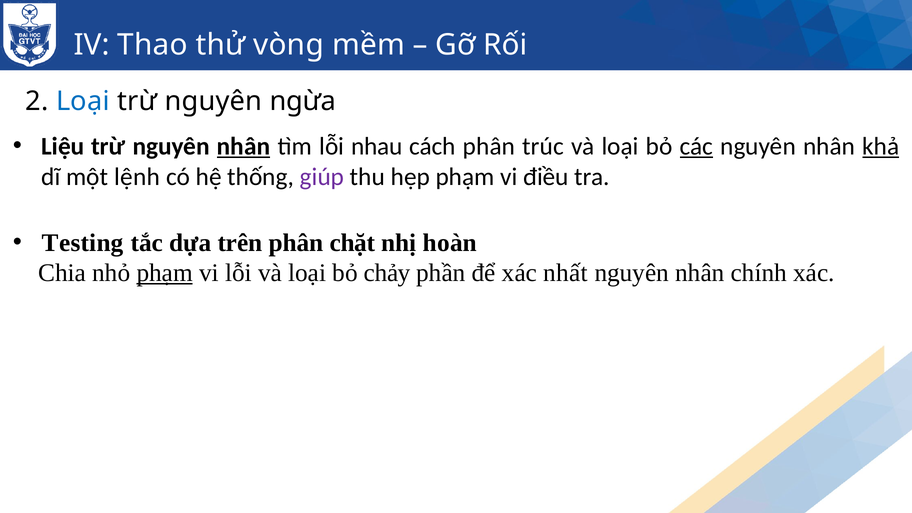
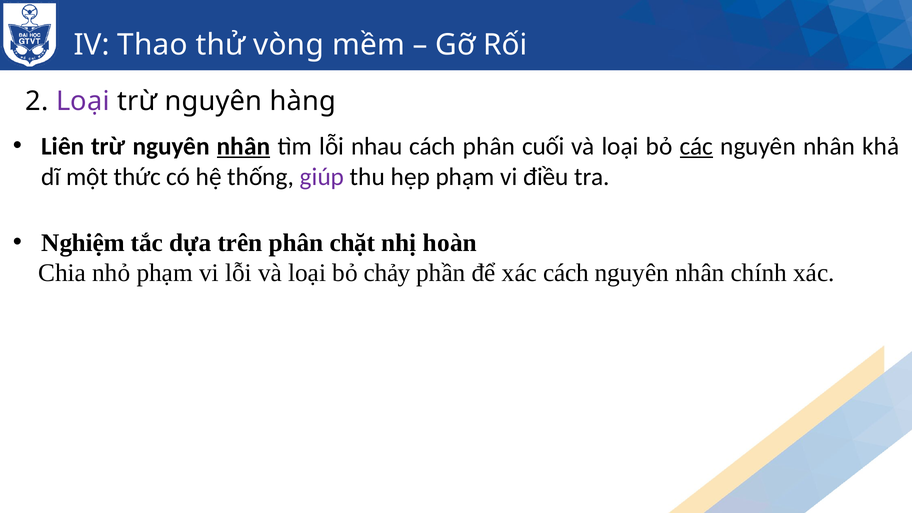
Loại at (83, 101) colour: blue -> purple
ngừa: ngừa -> hàng
Liệu: Liệu -> Liên
trúc: trúc -> cuối
khả underline: present -> none
lệnh: lệnh -> thức
Testing: Testing -> Nghiệm
phạm at (165, 273) underline: present -> none
xác nhất: nhất -> cách
